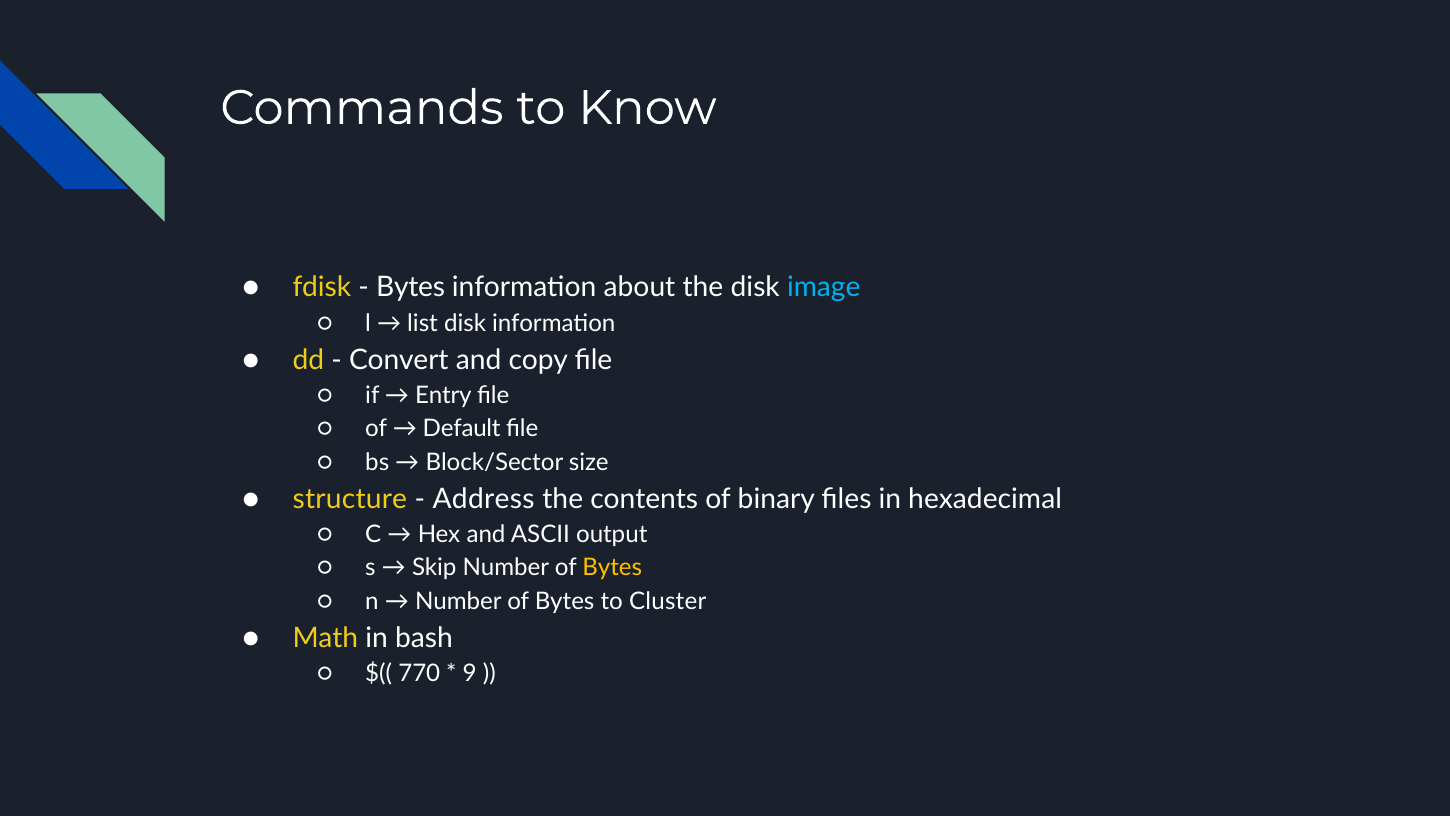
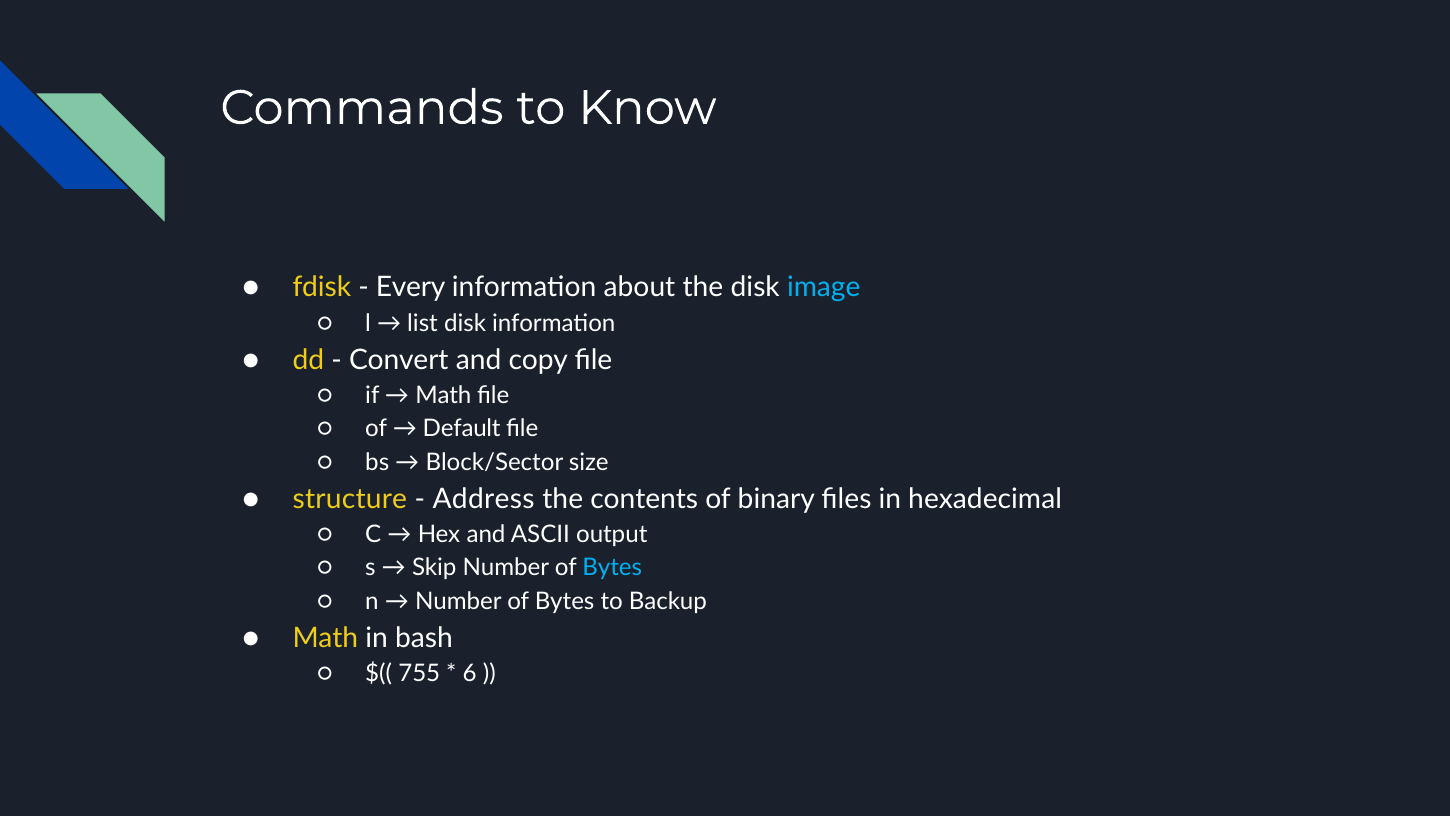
Bytes at (411, 287): Bytes -> Every
Entry at (443, 395): Entry -> Math
Bytes at (612, 568) colour: yellow -> light blue
Cluster: Cluster -> Backup
770: 770 -> 755
9: 9 -> 6
